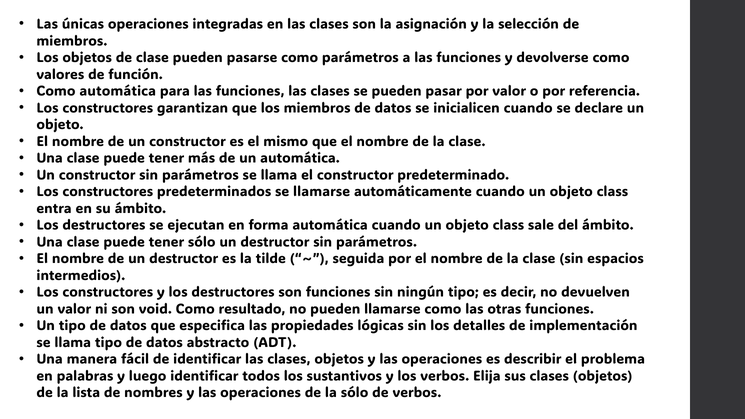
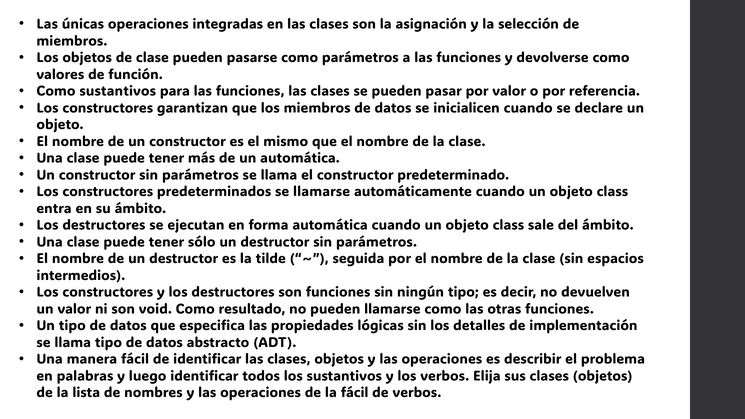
Como automática: automática -> sustantivos
la sólo: sólo -> fácil
